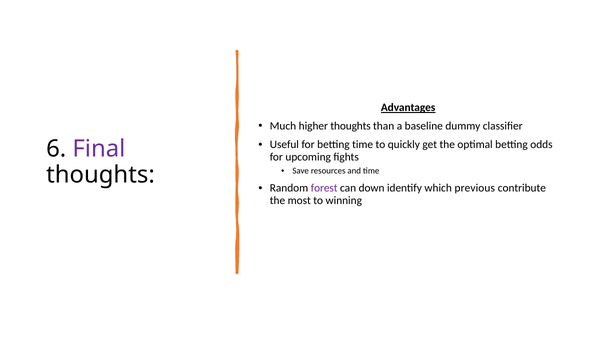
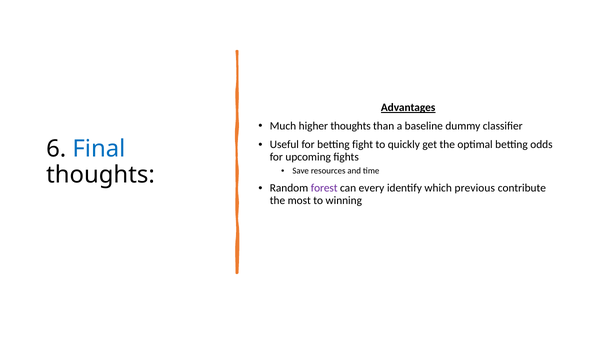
betting time: time -> fight
Final colour: purple -> blue
down: down -> every
